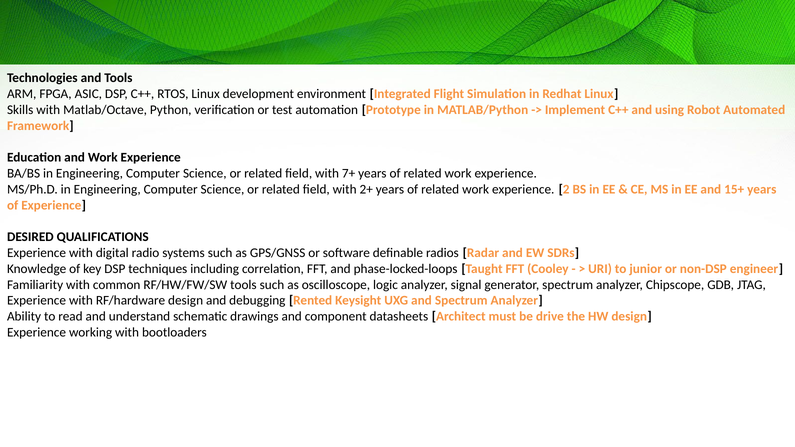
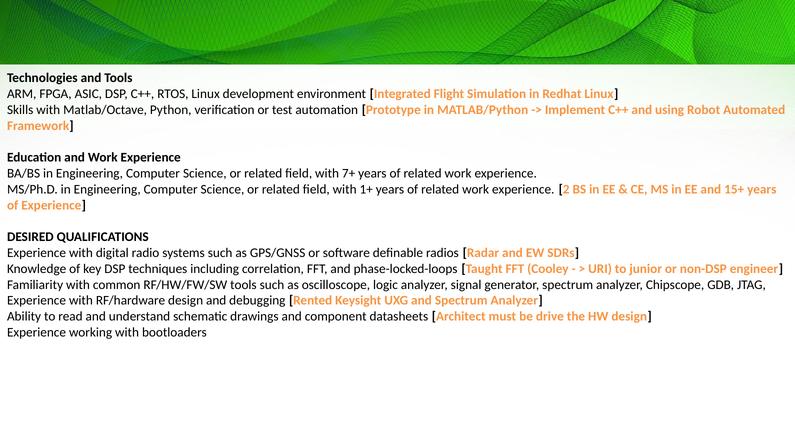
2+: 2+ -> 1+
